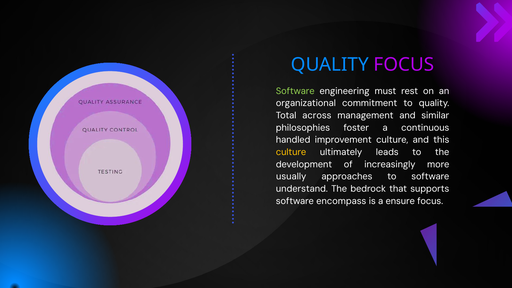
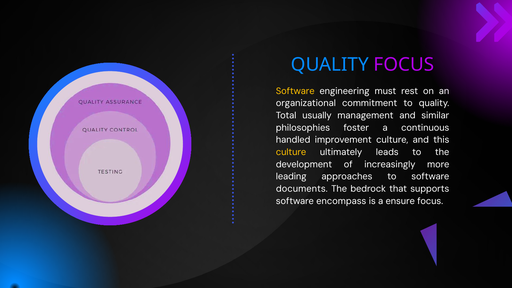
Software at (295, 91) colour: light green -> yellow
across: across -> usually
usually: usually -> leading
understand: understand -> documents
